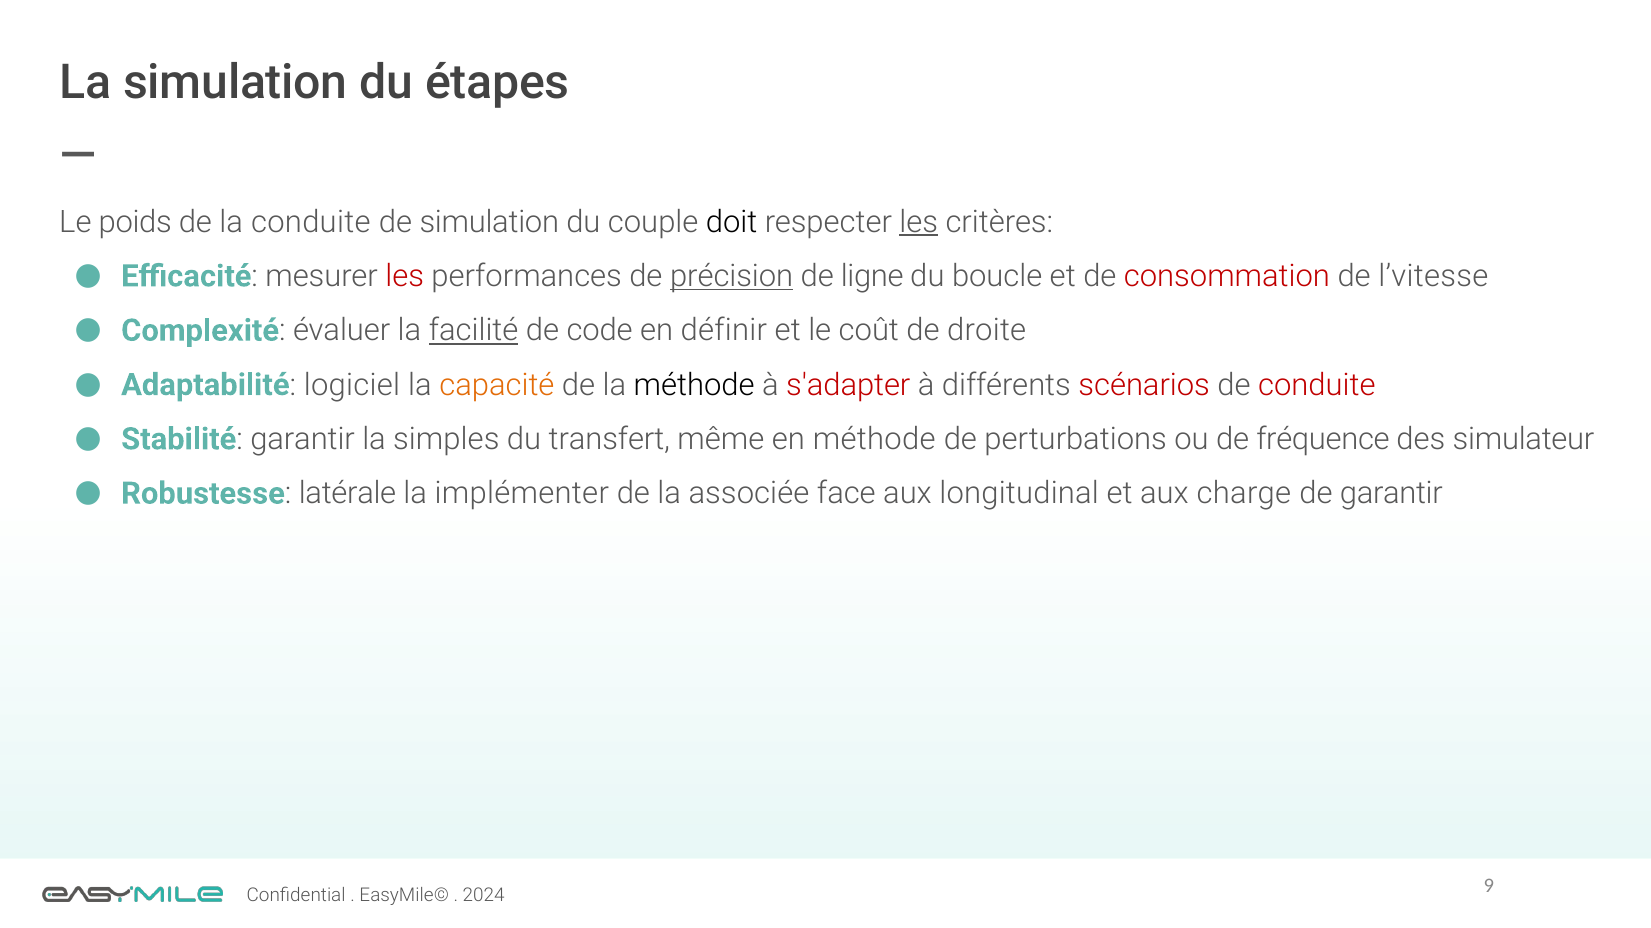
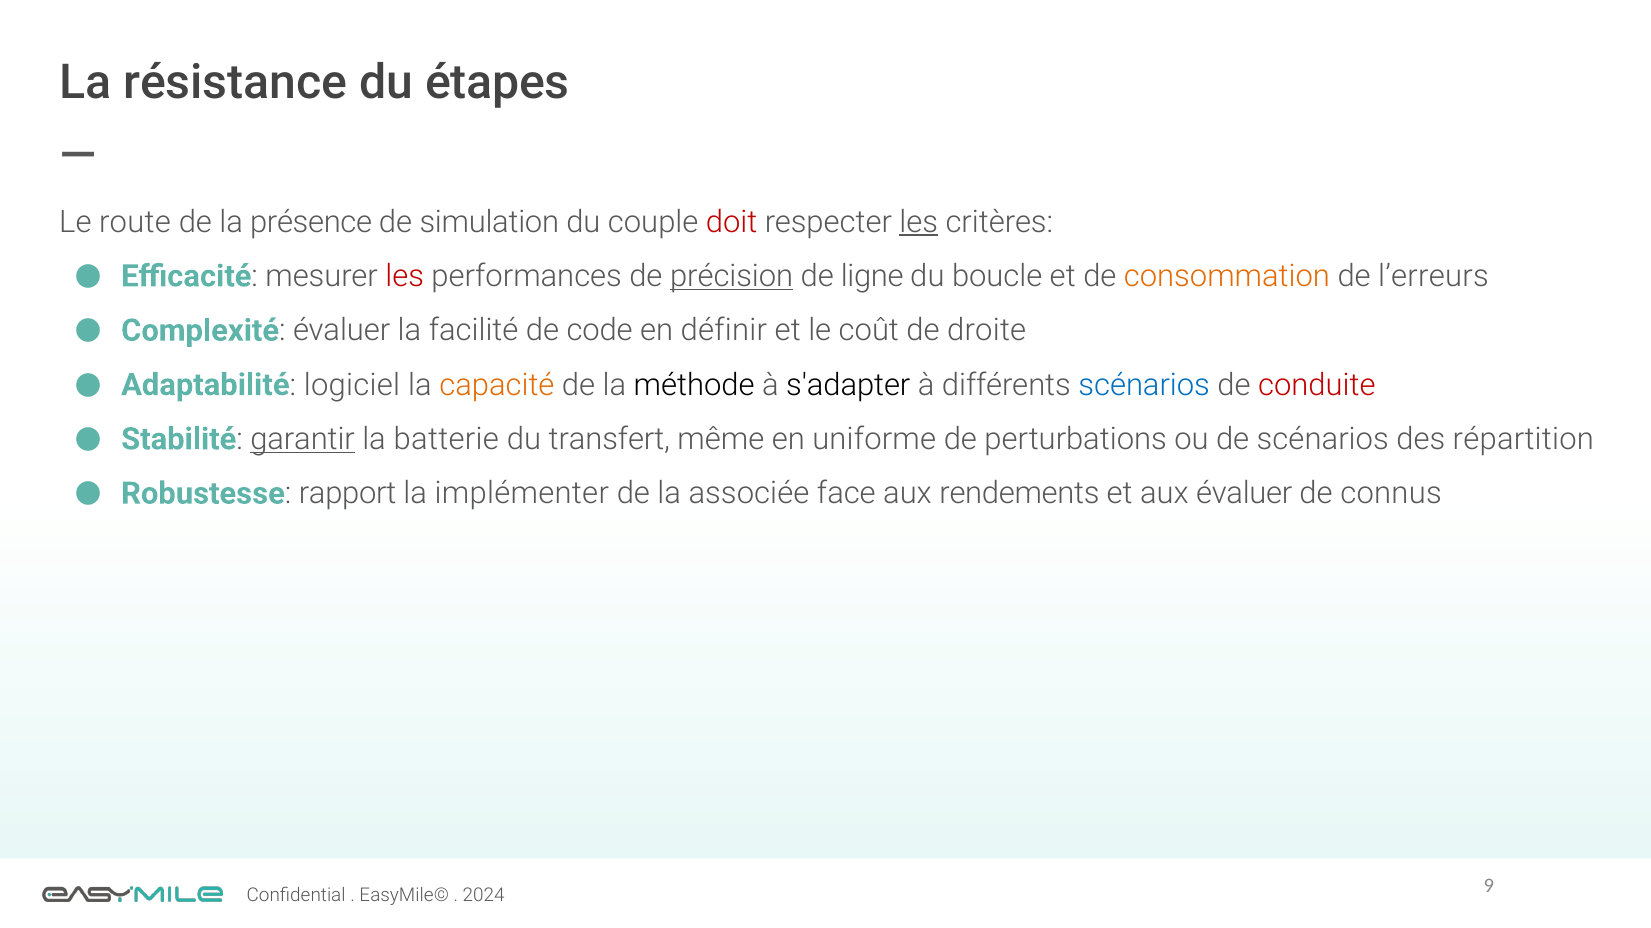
La simulation: simulation -> résistance
poids: poids -> route
la conduite: conduite -> présence
doit colour: black -> red
consommation colour: red -> orange
l’vitesse: l’vitesse -> l’erreurs
facilité underline: present -> none
s'adapter colour: red -> black
scénarios at (1144, 385) colour: red -> blue
garantir at (303, 439) underline: none -> present
simples: simples -> batterie
en méthode: méthode -> uniforme
de fréquence: fréquence -> scénarios
simulateur: simulateur -> répartition
latérale: latérale -> rapport
longitudinal: longitudinal -> rendements
aux charge: charge -> évaluer
de garantir: garantir -> connus
